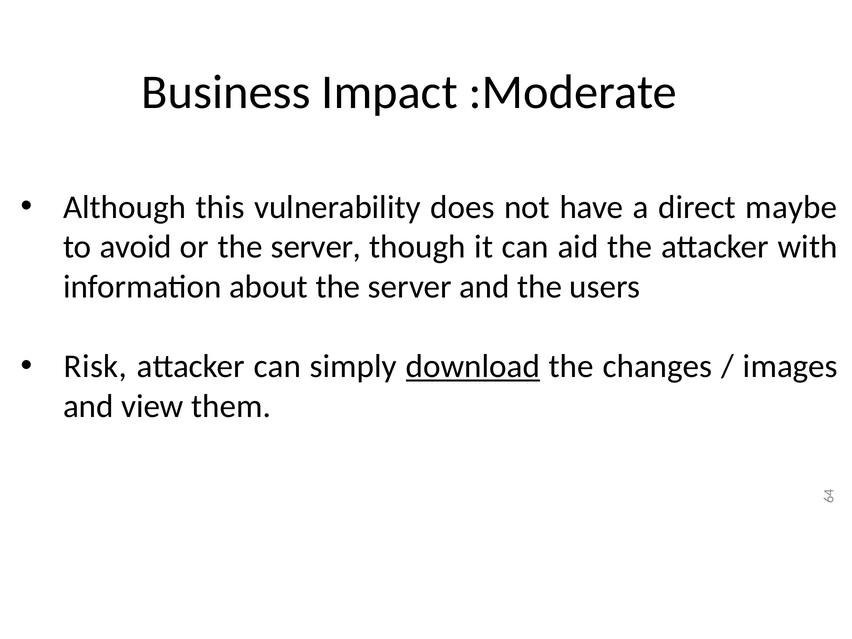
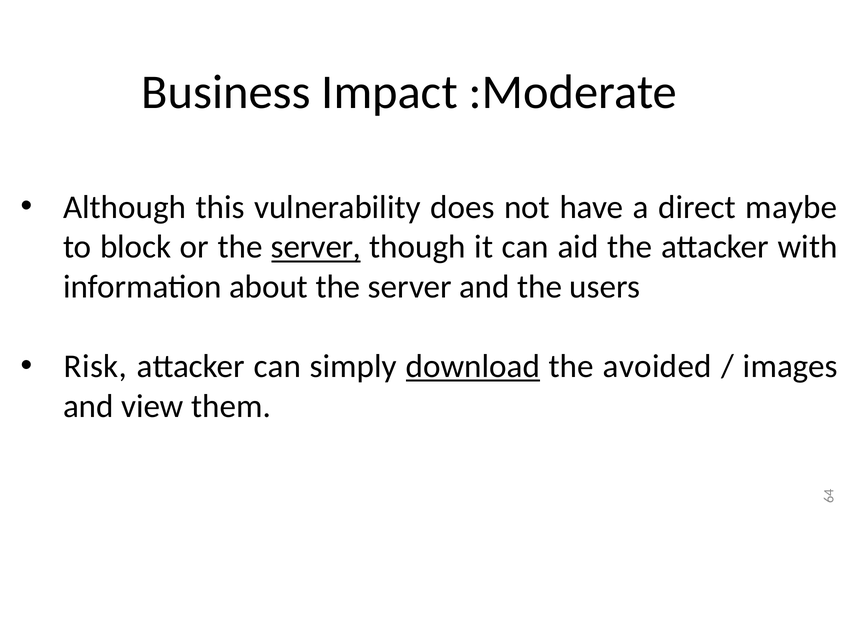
avoid: avoid -> block
server at (316, 247) underline: none -> present
changes: changes -> avoided
